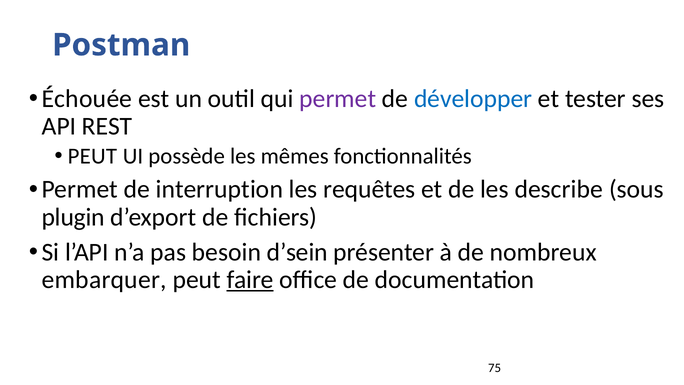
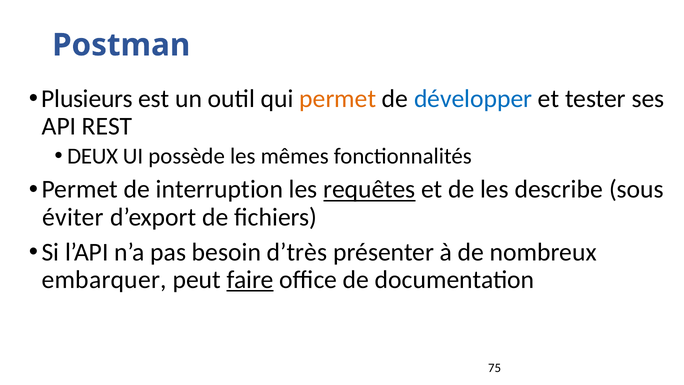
Échouée: Échouée -> Plusieurs
permet at (338, 99) colour: purple -> orange
PEUT at (92, 156): PEUT -> DEUX
requêtes underline: none -> present
plugin: plugin -> éviter
d’sein: d’sein -> d’très
